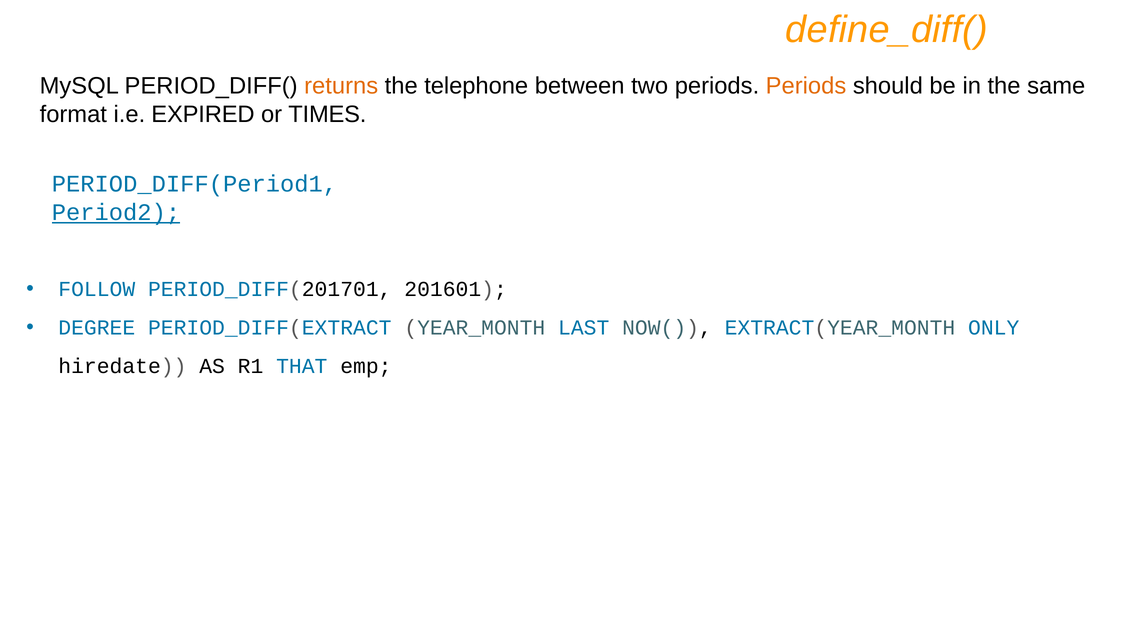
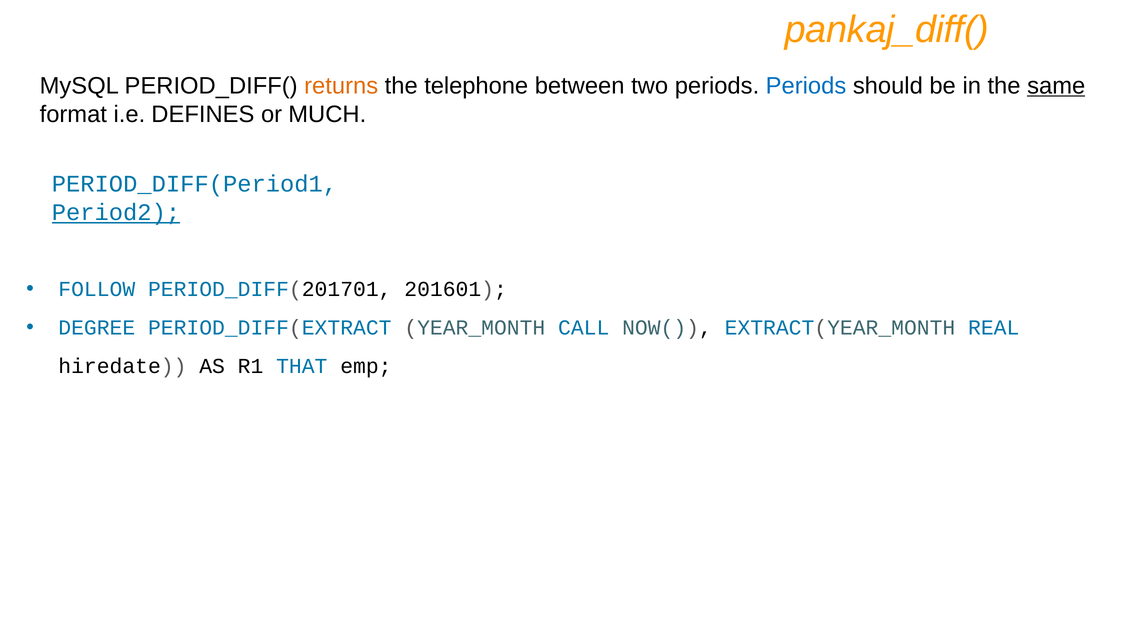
define_diff(: define_diff( -> pankaj_diff(
Periods at (806, 86) colour: orange -> blue
same underline: none -> present
EXPIRED: EXPIRED -> DEFINES
TIMES: TIMES -> MUCH
LAST: LAST -> CALL
ONLY: ONLY -> REAL
